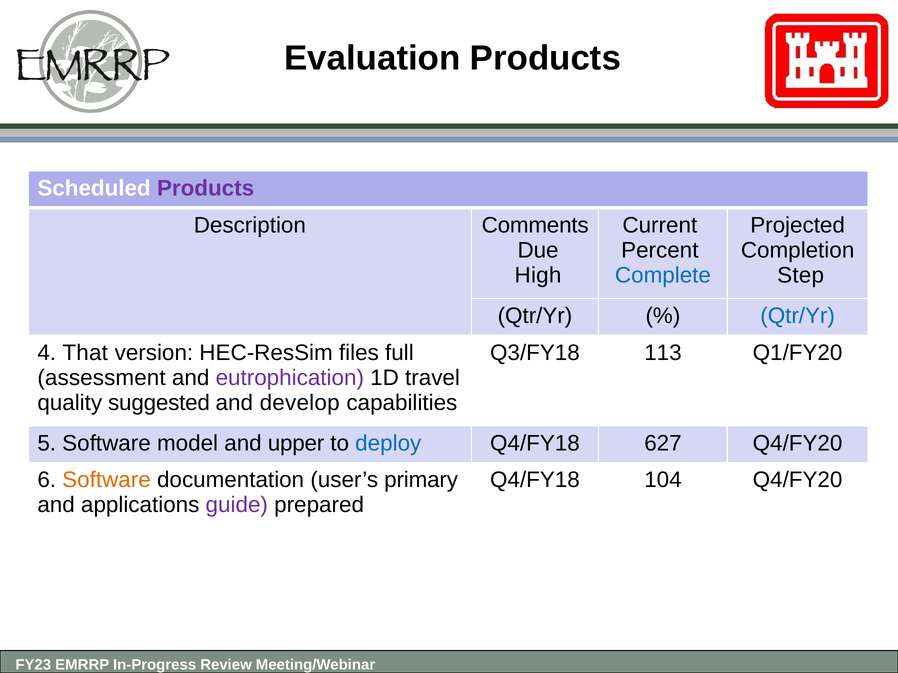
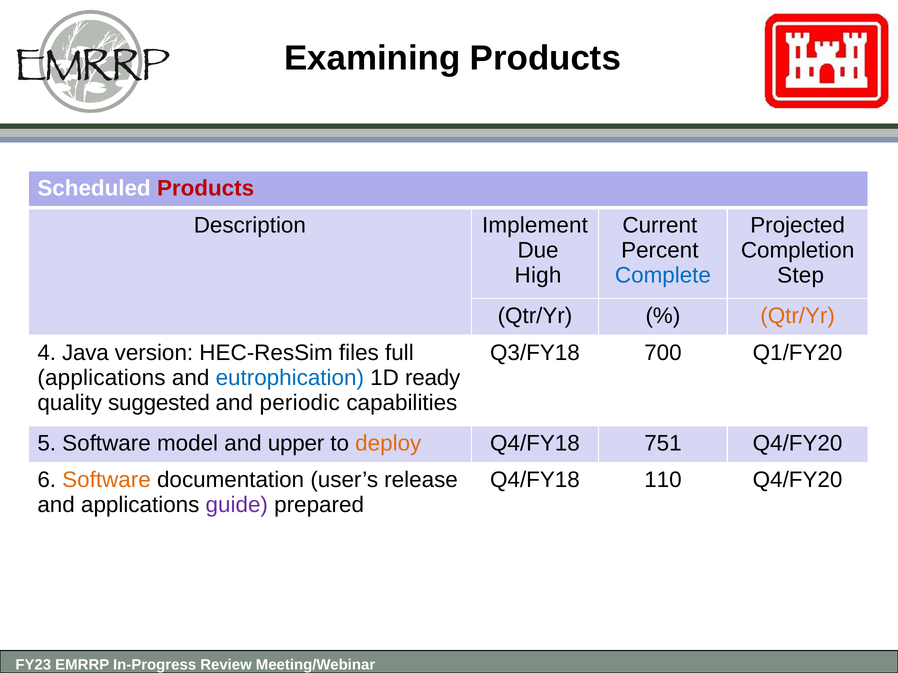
Evaluation: Evaluation -> Examining
Products at (206, 189) colour: purple -> red
Comments: Comments -> Implement
Qtr/Yr at (798, 316) colour: blue -> orange
That: That -> Java
113: 113 -> 700
assessment at (102, 378): assessment -> applications
eutrophication colour: purple -> blue
travel: travel -> ready
develop: develop -> periodic
deploy colour: blue -> orange
627: 627 -> 751
primary: primary -> release
104: 104 -> 110
